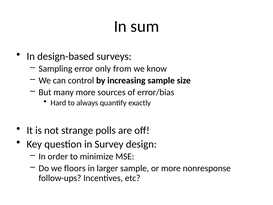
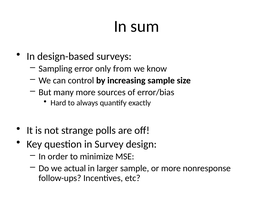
floors: floors -> actual
